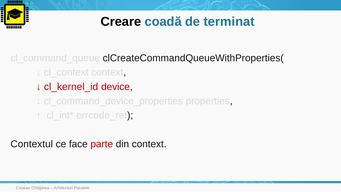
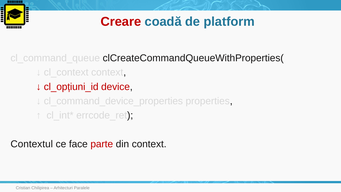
Creare colour: black -> red
terminat: terminat -> platform
cl_kernel_id: cl_kernel_id -> cl_opțiuni_id
